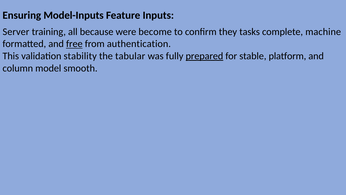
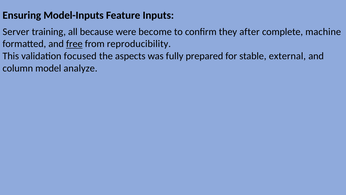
tasks: tasks -> after
authentication: authentication -> reproducibility
stability: stability -> focused
tabular: tabular -> aspects
prepared underline: present -> none
platform: platform -> external
smooth: smooth -> analyze
